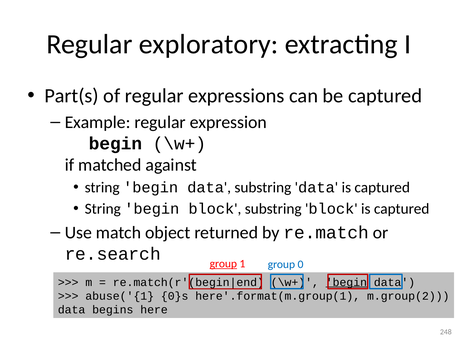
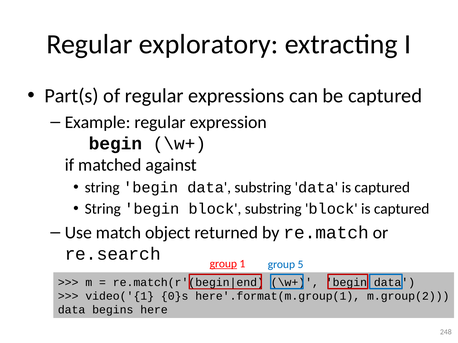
0: 0 -> 5
begin at (346, 283) underline: present -> none
abuse('{1: abuse('{1 -> video('{1
